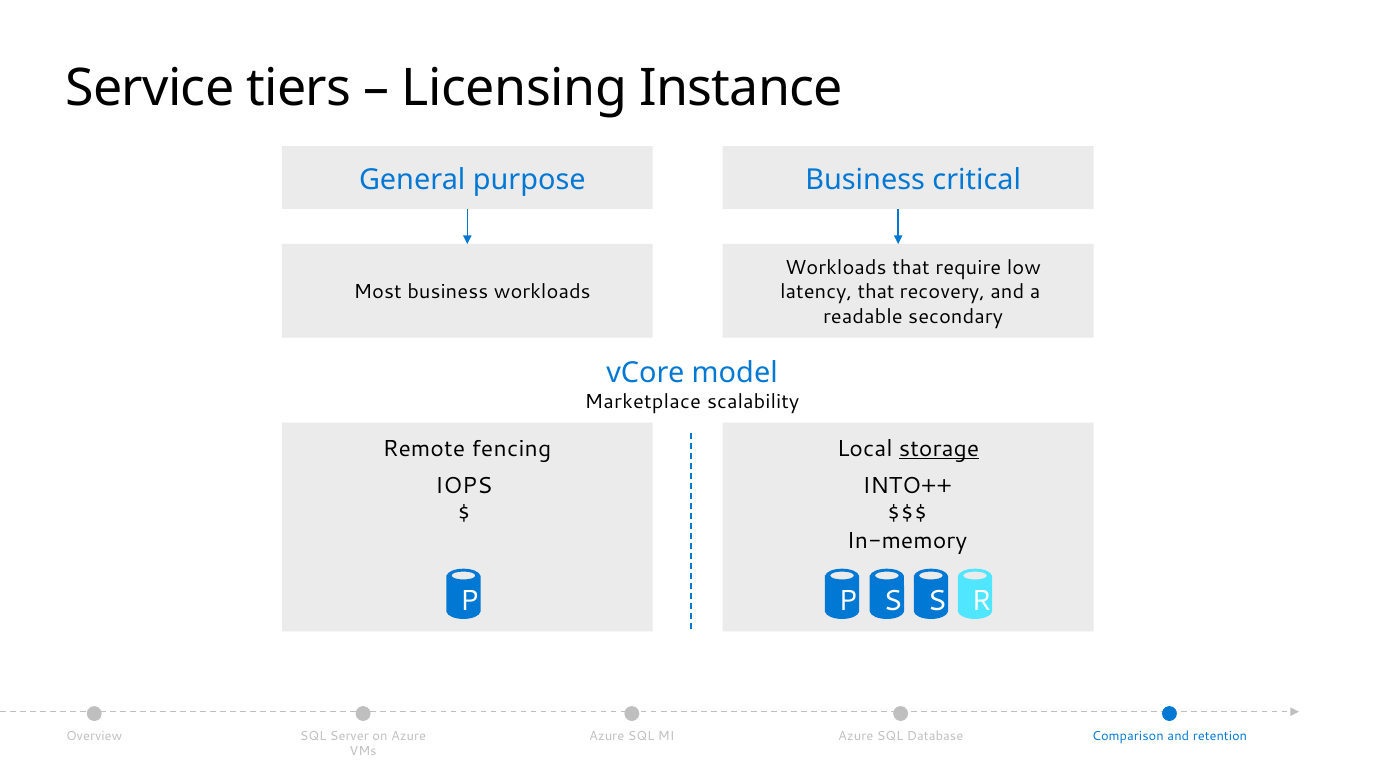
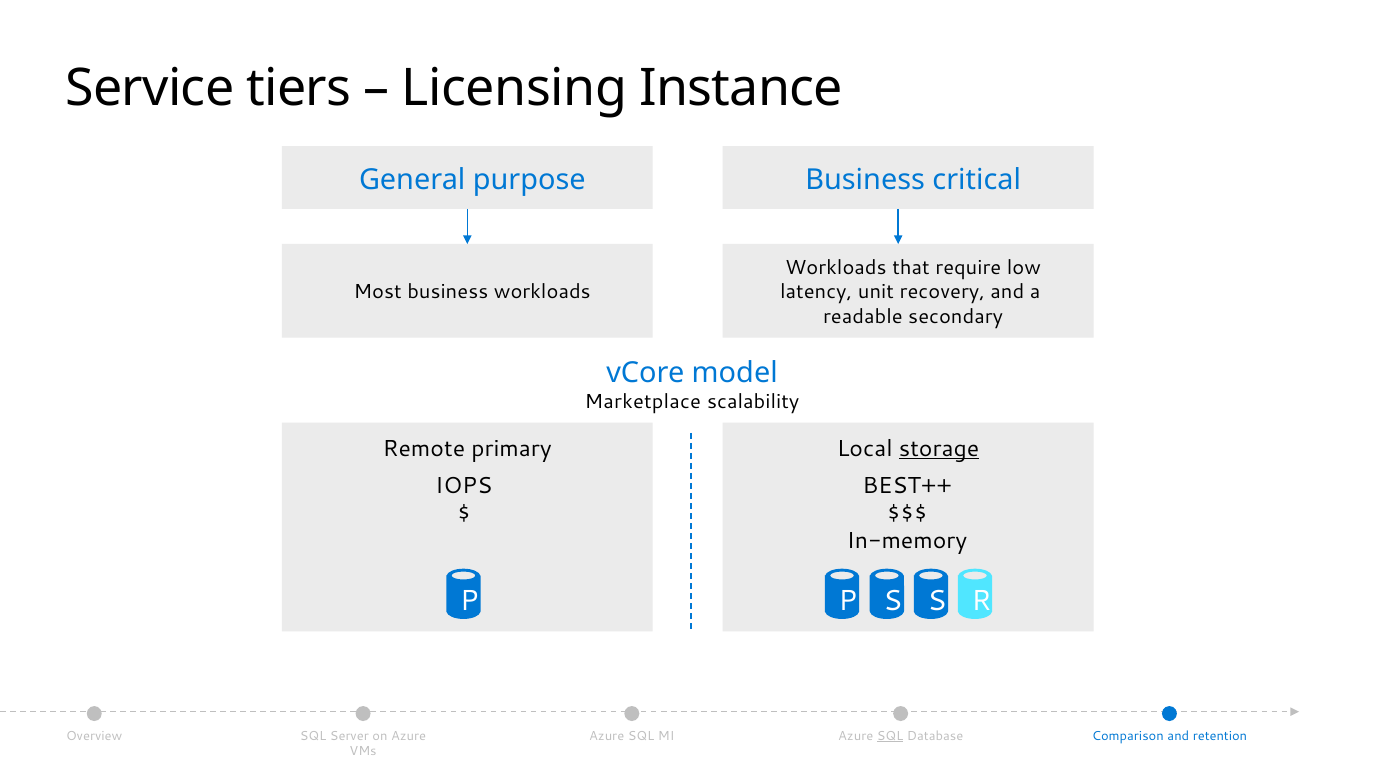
latency that: that -> unit
fencing: fencing -> primary
INTO++: INTO++ -> BEST++
SQL at (890, 735) underline: none -> present
